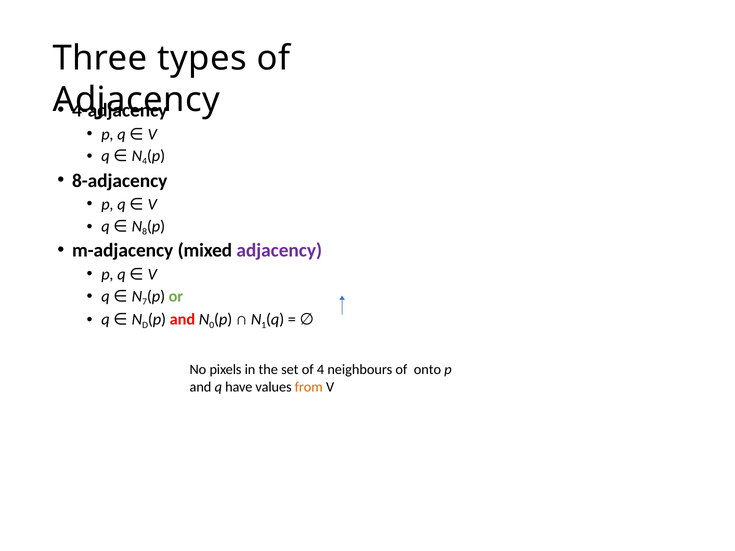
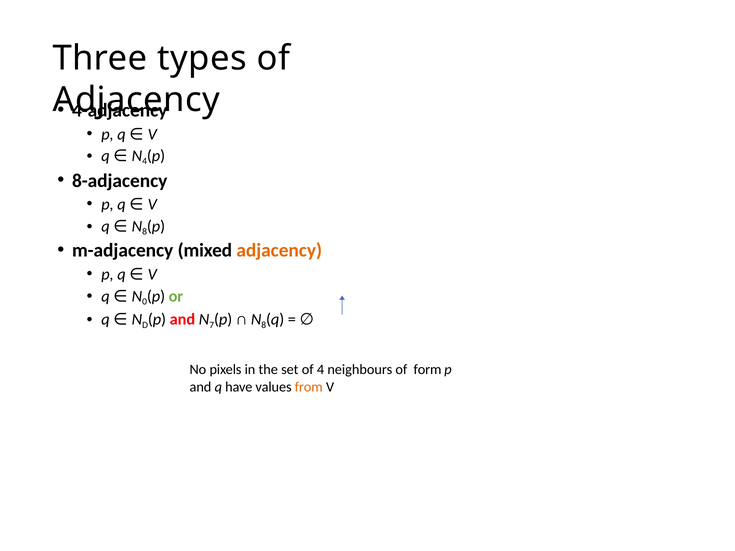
adjacency at (279, 251) colour: purple -> orange
7: 7 -> 0
0: 0 -> 7
1 at (264, 325): 1 -> 8
onto: onto -> form
